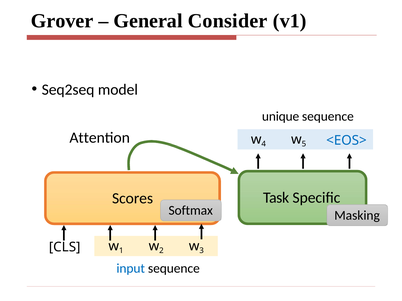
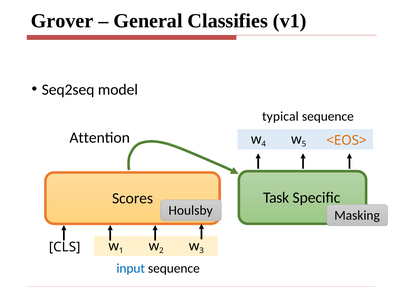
Consider: Consider -> Classifies
unique: unique -> typical
<EOS> colour: blue -> orange
Softmax: Softmax -> Houlsby
